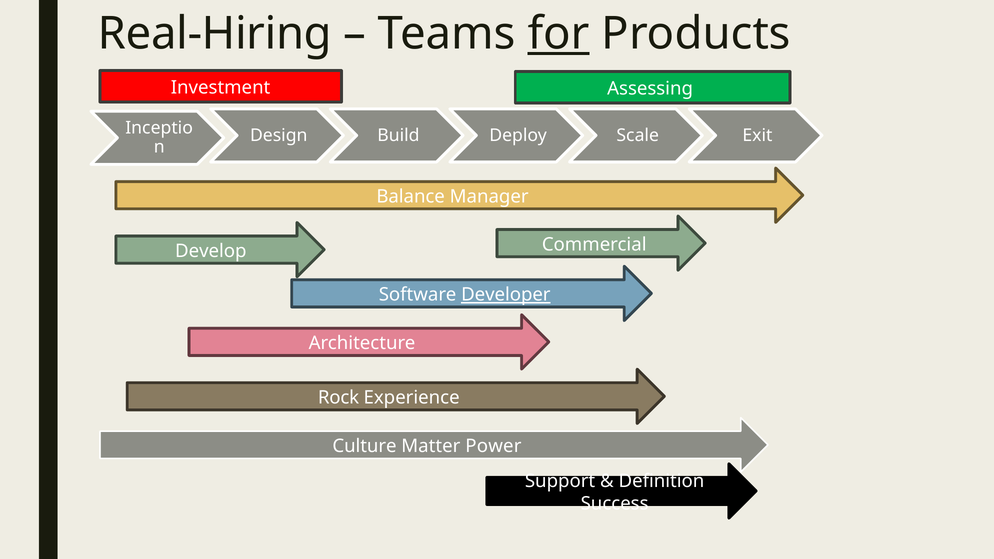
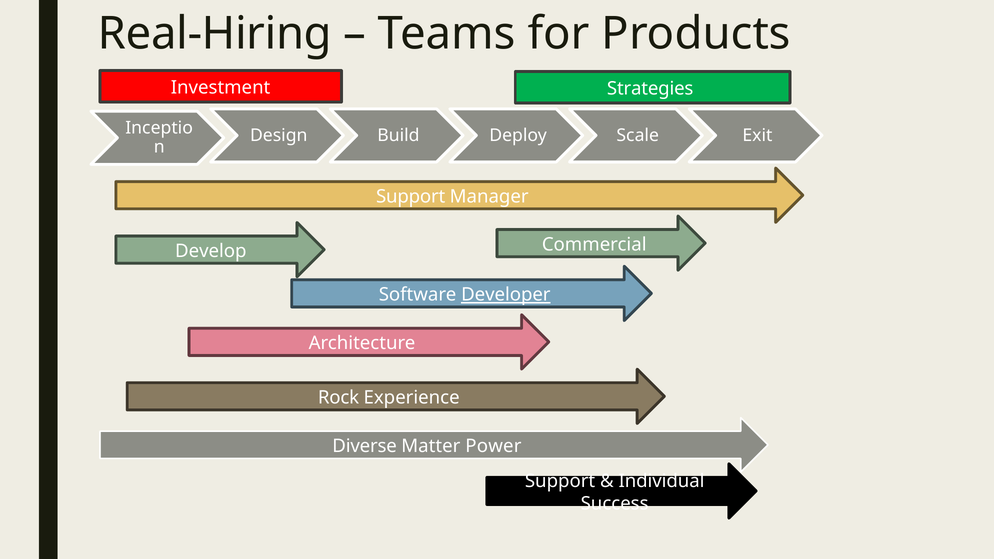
for underline: present -> none
Assessing: Assessing -> Strategies
Balance at (411, 197): Balance -> Support
Culture: Culture -> Diverse
Definition: Definition -> Individual
